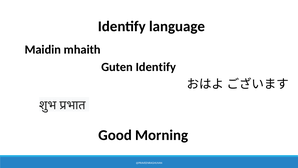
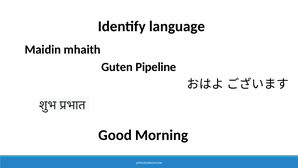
Guten Identify: Identify -> Pipeline
